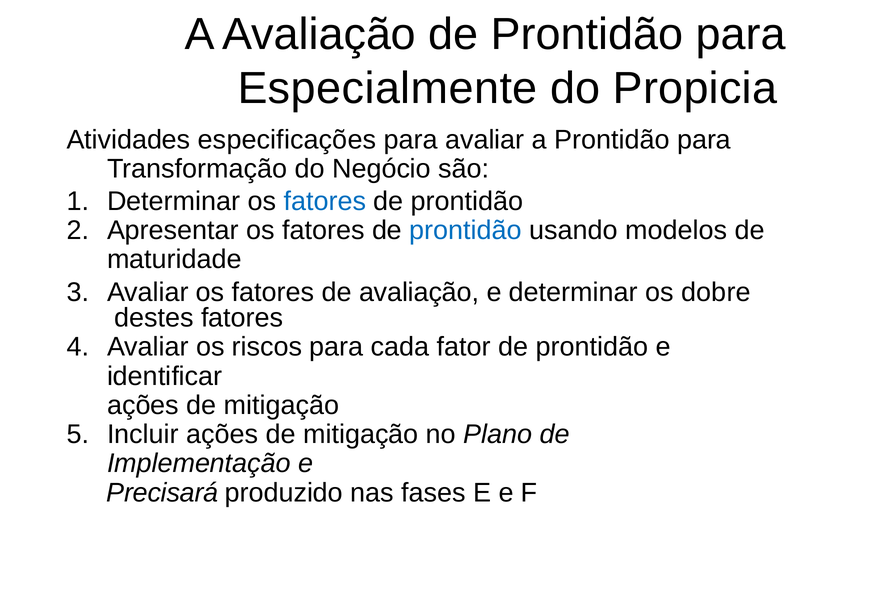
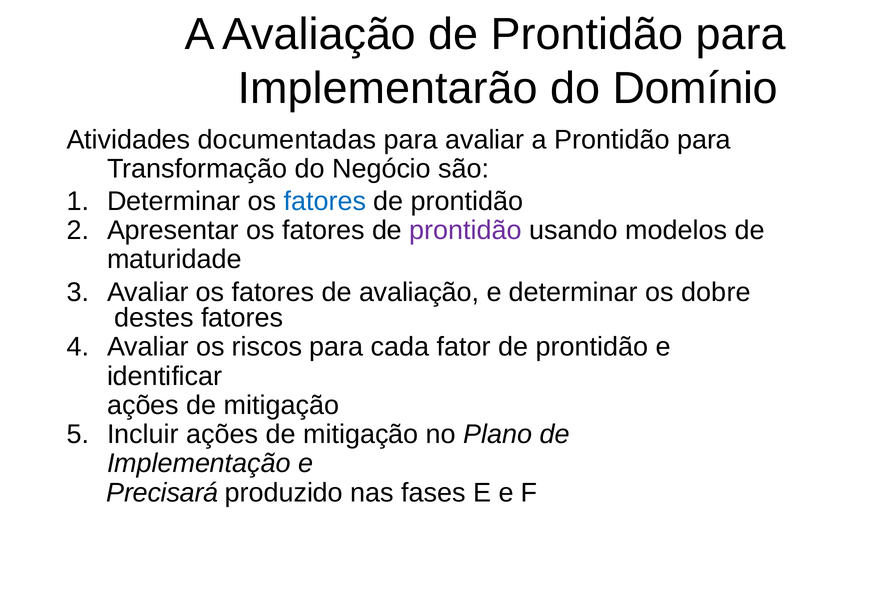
Especialmente: Especialmente -> Implementarão
Propicia: Propicia -> Domínio
especificações: especificações -> documentadas
prontidão at (466, 230) colour: blue -> purple
